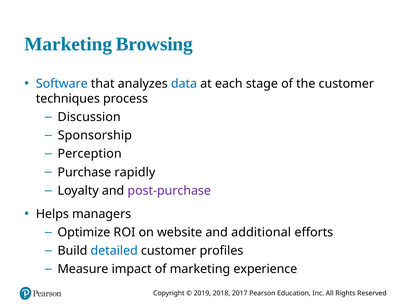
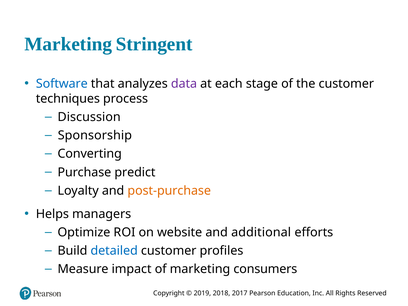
Browsing: Browsing -> Stringent
data colour: blue -> purple
Perception: Perception -> Converting
rapidly: rapidly -> predict
post-purchase colour: purple -> orange
experience: experience -> consumers
